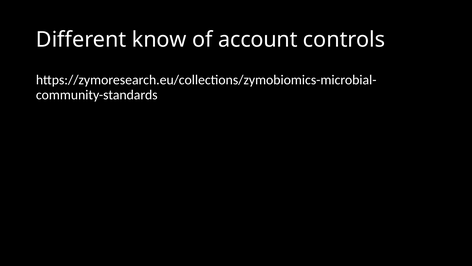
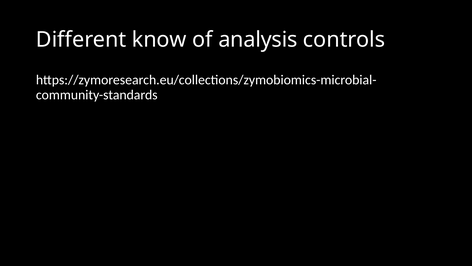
account: account -> analysis
